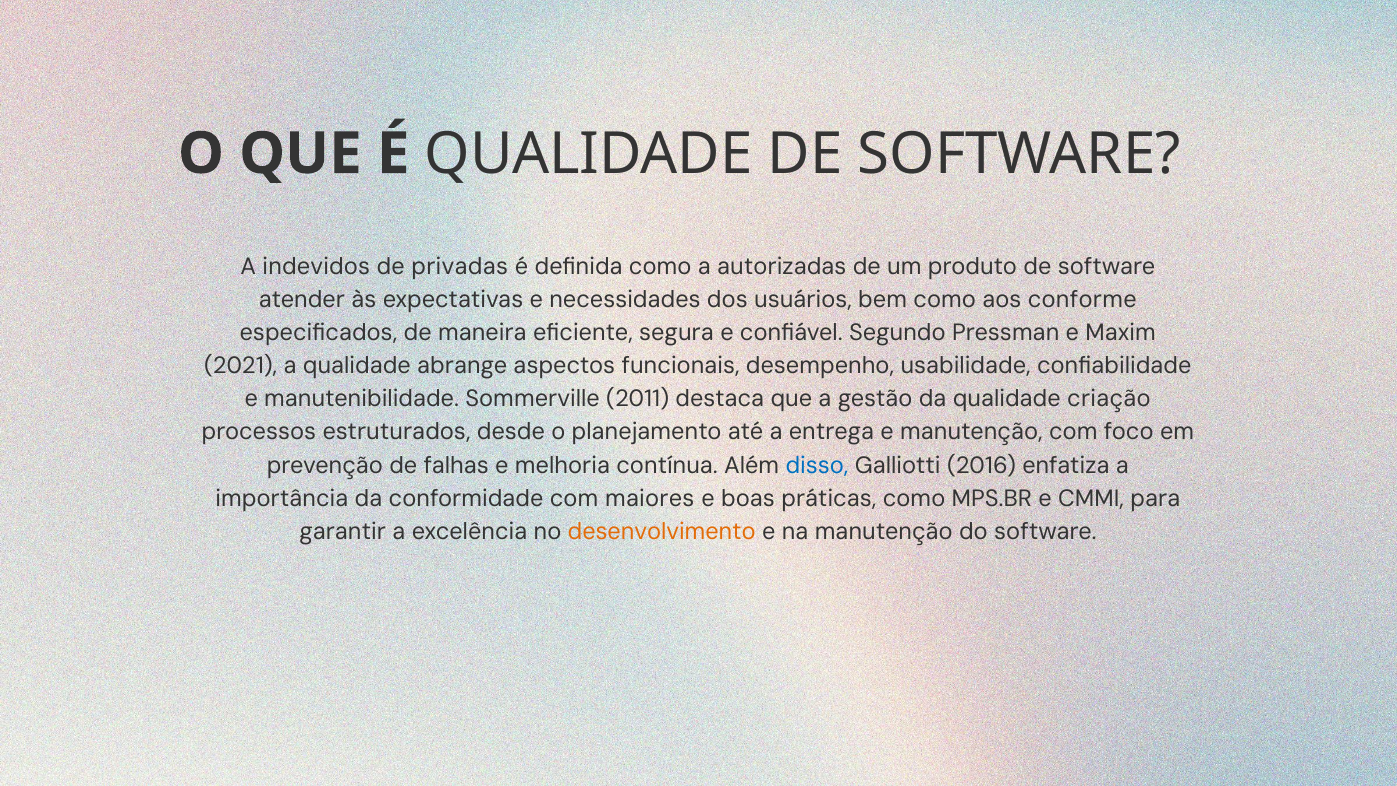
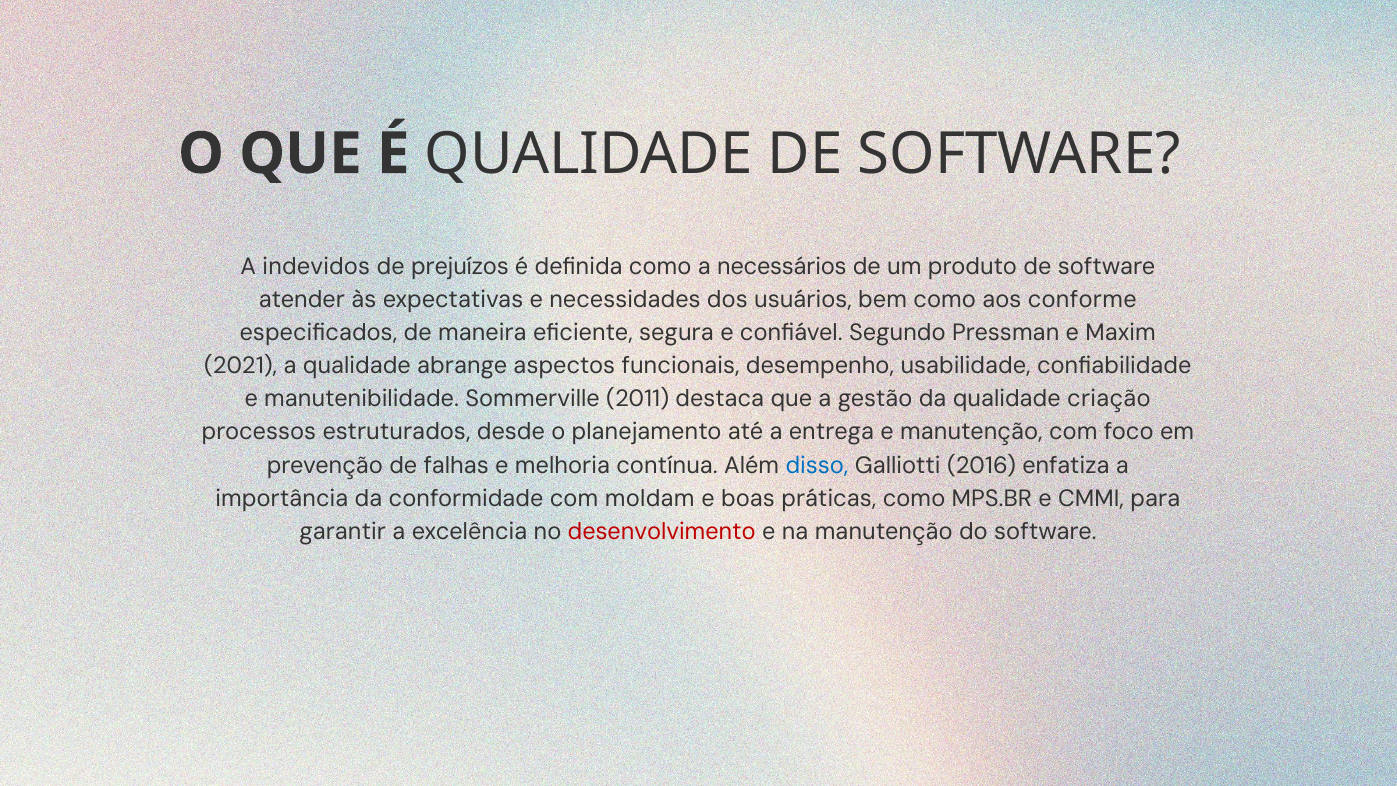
privadas: privadas -> prejuízos
autorizadas: autorizadas -> necessários
maiores: maiores -> moldam
desenvolvimento colour: orange -> red
